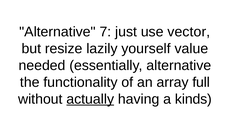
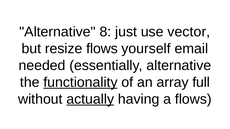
7: 7 -> 8
resize lazily: lazily -> flows
value: value -> email
functionality underline: none -> present
a kinds: kinds -> flows
